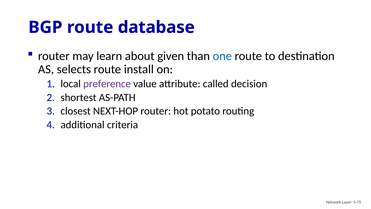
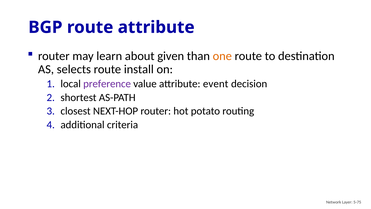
route database: database -> attribute
one colour: blue -> orange
called: called -> event
